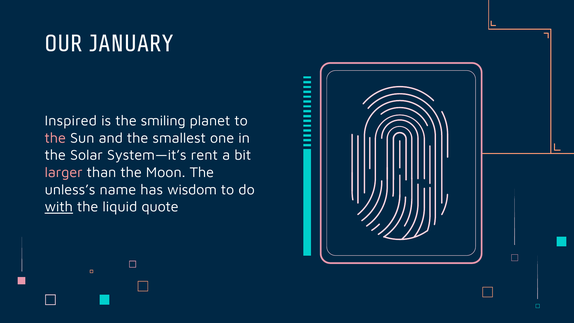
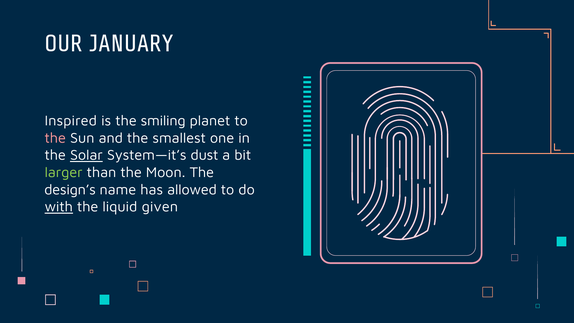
Solar underline: none -> present
rent: rent -> dust
larger colour: pink -> light green
unless’s: unless’s -> design’s
wisdom: wisdom -> allowed
quote: quote -> given
